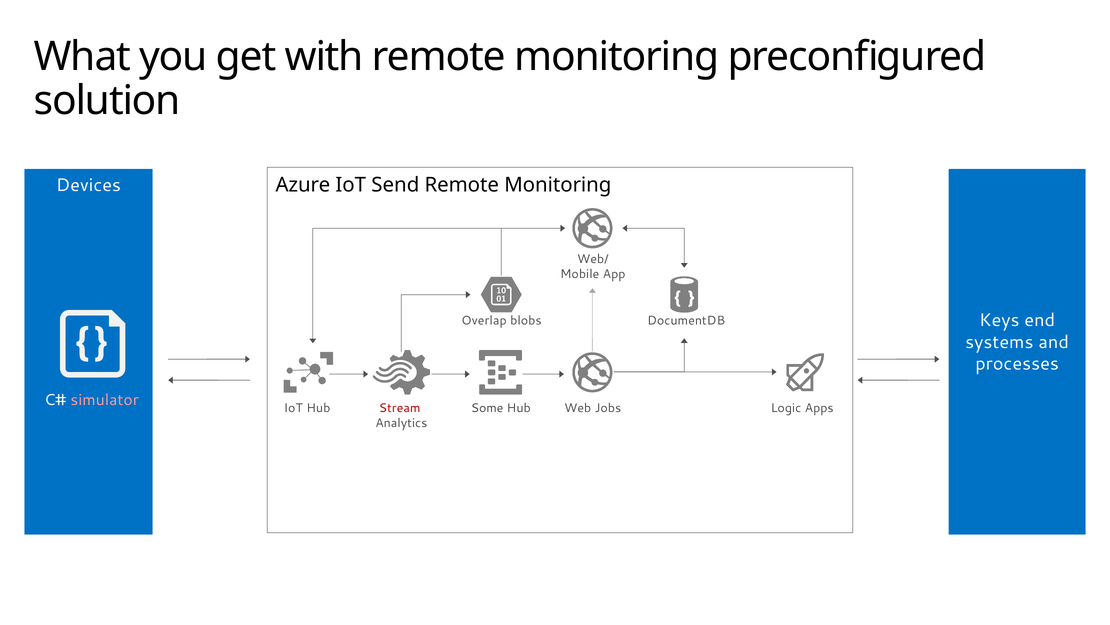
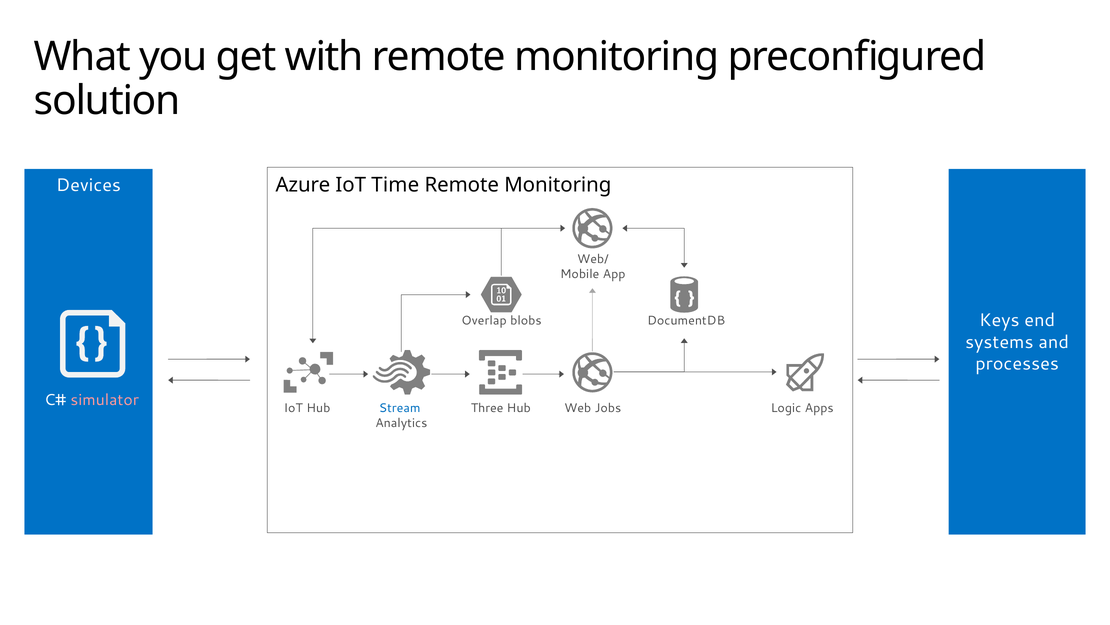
Send: Send -> Time
Stream colour: red -> blue
Some: Some -> Three
